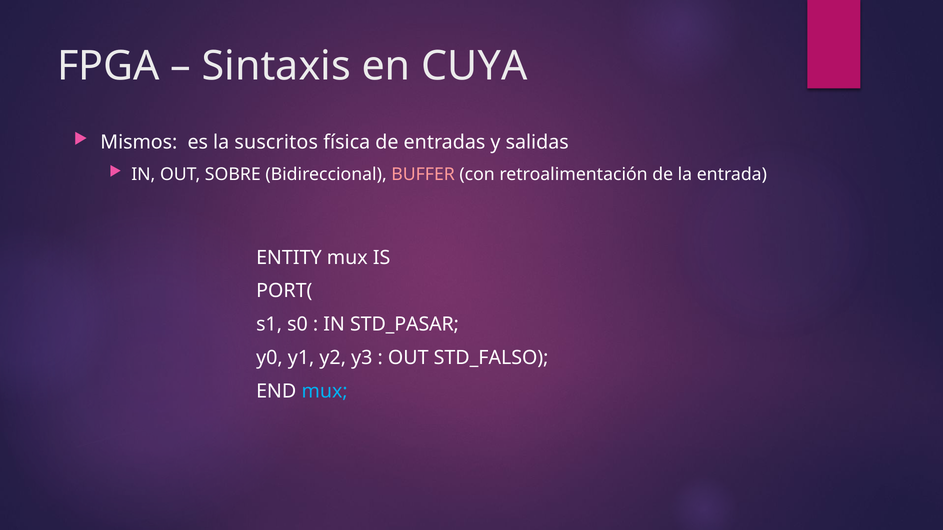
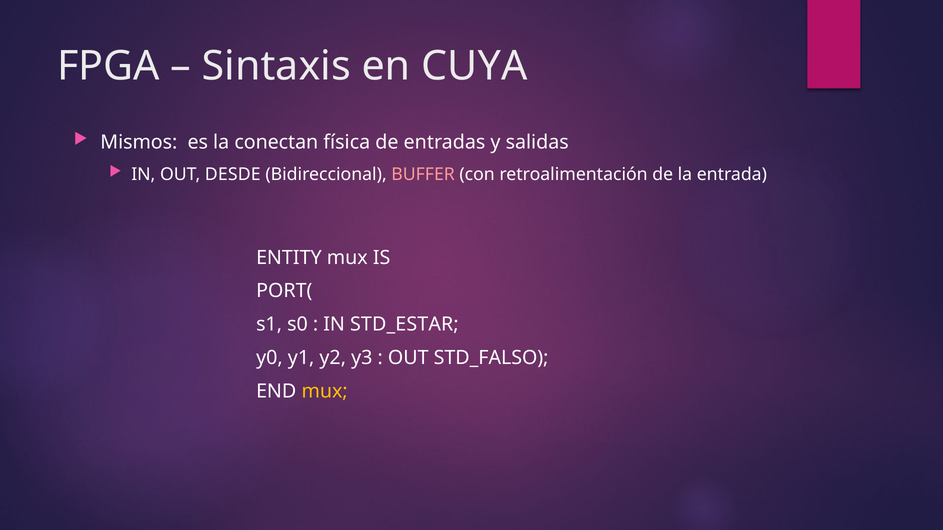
suscritos: suscritos -> conectan
SOBRE: SOBRE -> DESDE
STD_PASAR: STD_PASAR -> STD_ESTAR
mux at (325, 392) colour: light blue -> yellow
